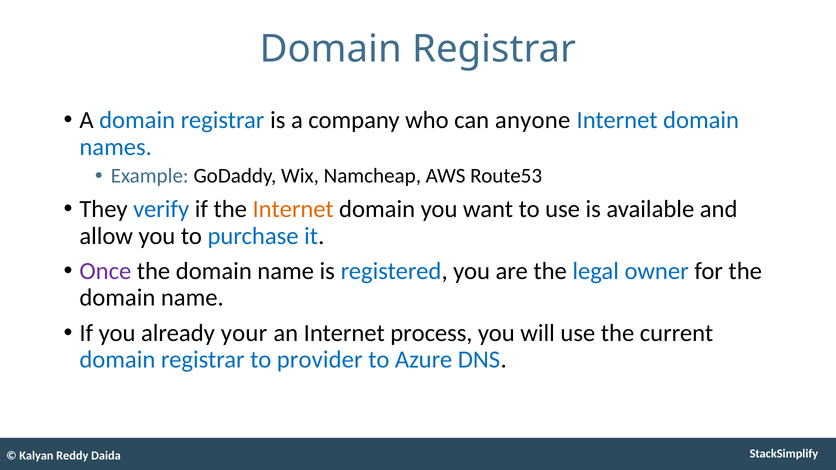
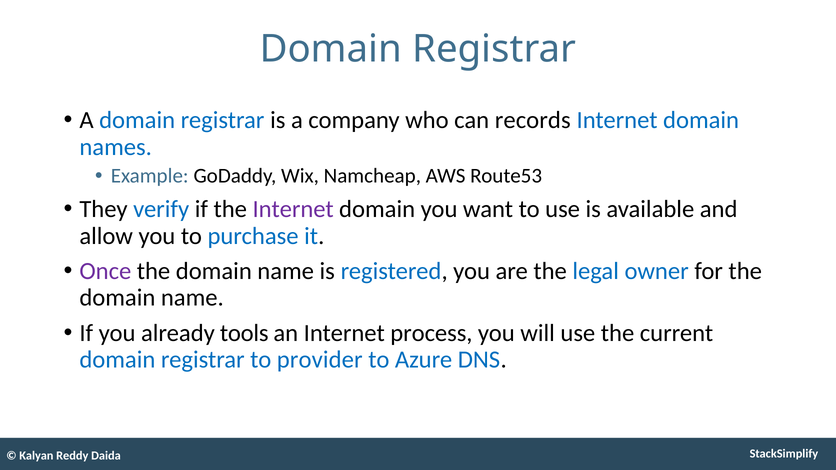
anyone: anyone -> records
Internet at (293, 209) colour: orange -> purple
your: your -> tools
